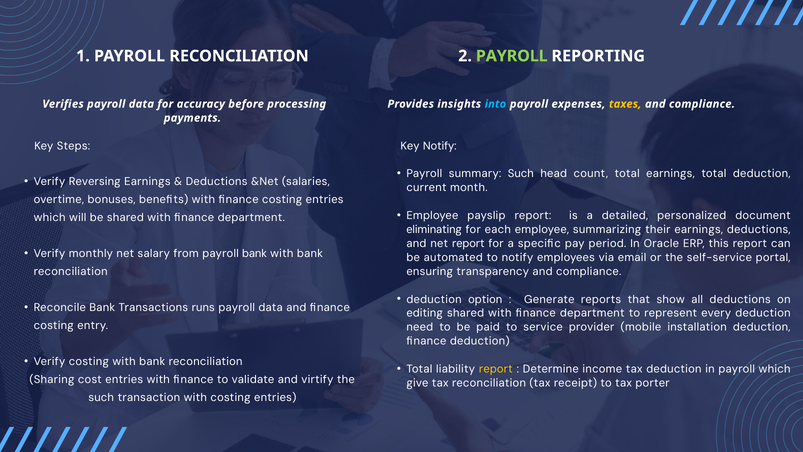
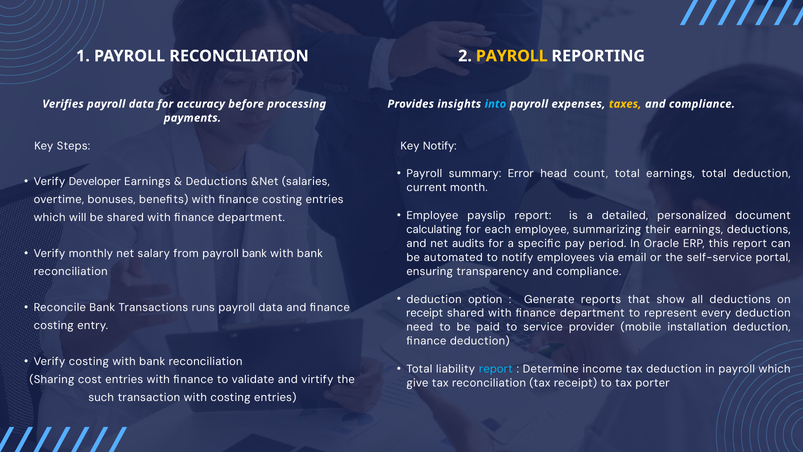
PAYROLL at (512, 56) colour: light green -> yellow
summary Such: Such -> Error
Reversing: Reversing -> Developer
eliminating: eliminating -> calculating
net report: report -> audits
editing at (425, 313): editing -> receipt
report at (496, 369) colour: yellow -> light blue
